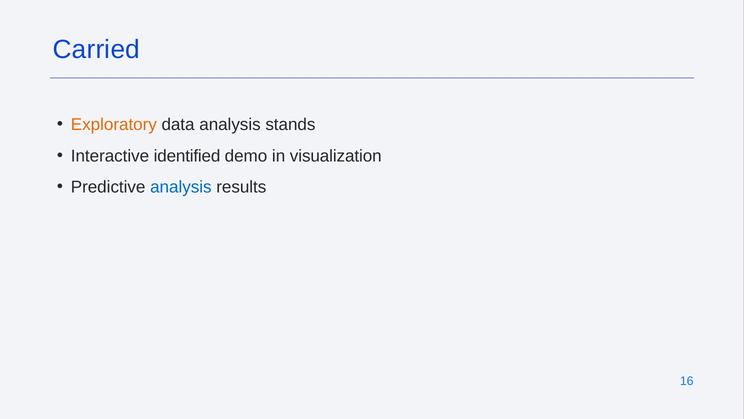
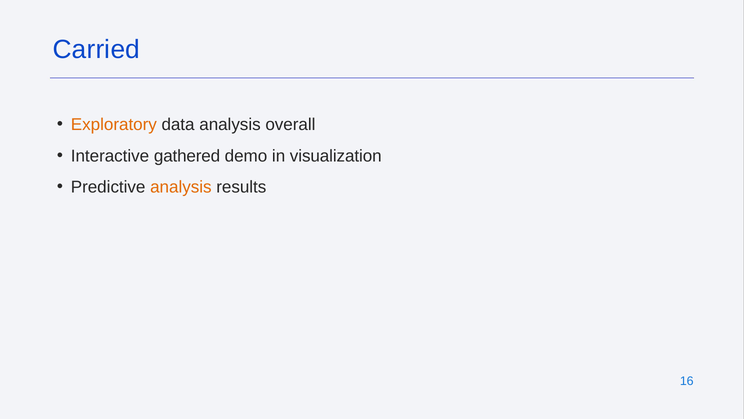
stands: stands -> overall
identified: identified -> gathered
analysis at (181, 187) colour: blue -> orange
